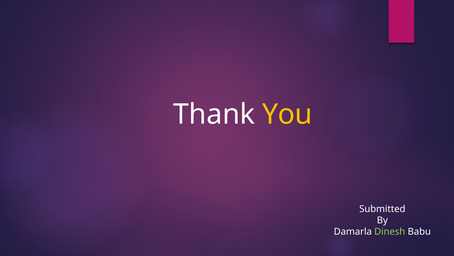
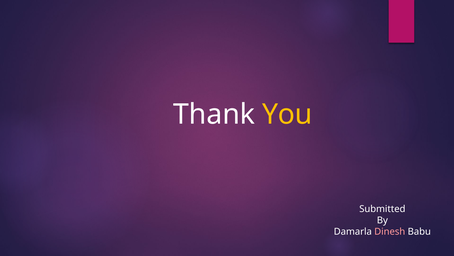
Dinesh colour: light green -> pink
